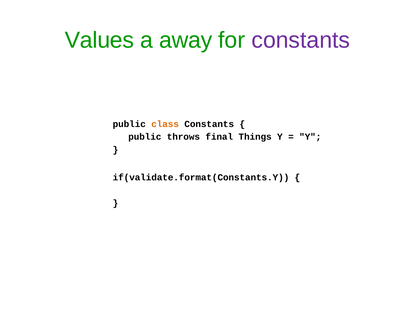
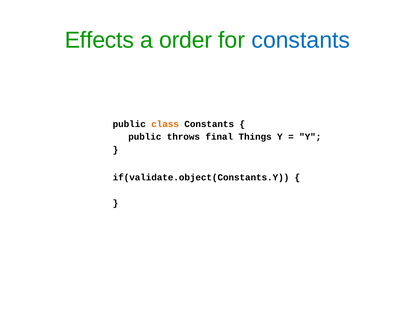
Values: Values -> Effects
away: away -> order
constants at (301, 40) colour: purple -> blue
if(validate.format(Constants.Y: if(validate.format(Constants.Y -> if(validate.object(Constants.Y
